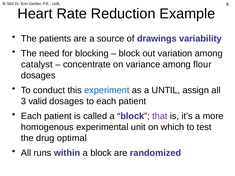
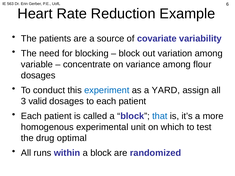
drawings: drawings -> covariate
catalyst: catalyst -> variable
UNTIL: UNTIL -> YARD
that colour: purple -> blue
